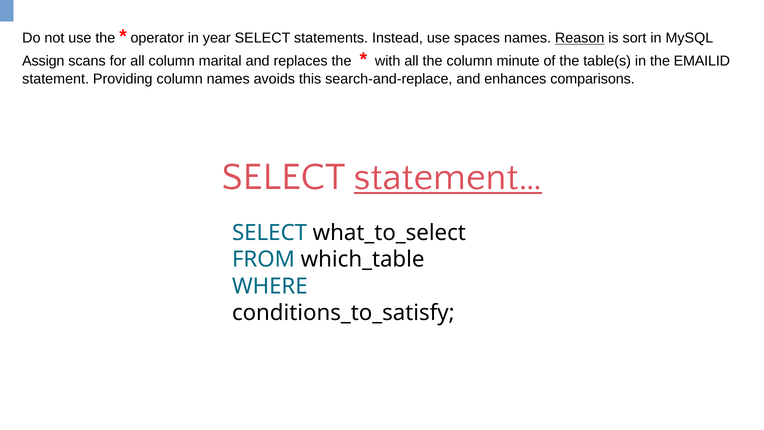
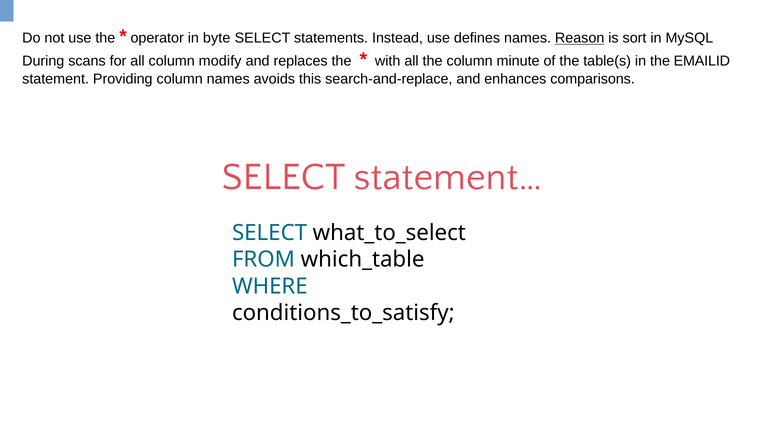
year: year -> byte
spaces: spaces -> defines
Assign: Assign -> During
marital: marital -> modify
statement… underline: present -> none
